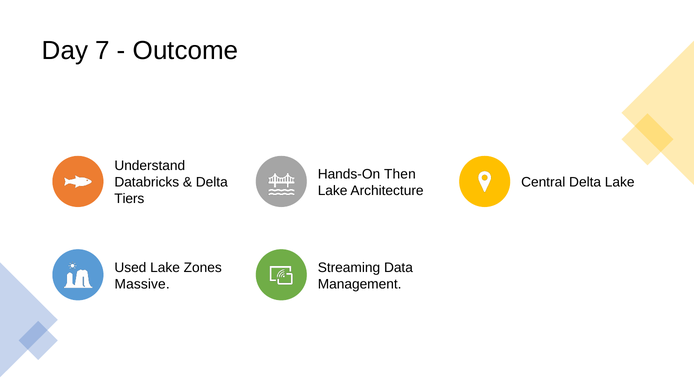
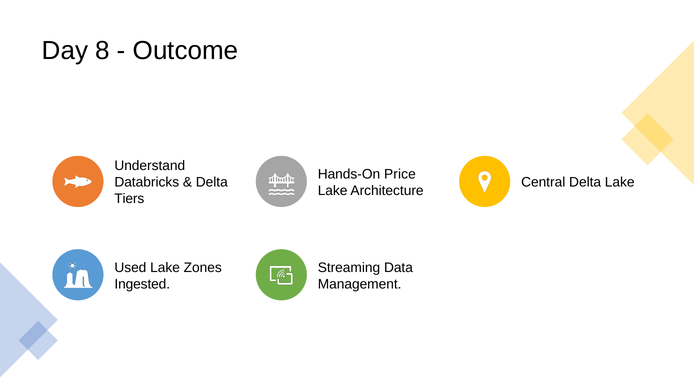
7: 7 -> 8
Then: Then -> Price
Massive: Massive -> Ingested
